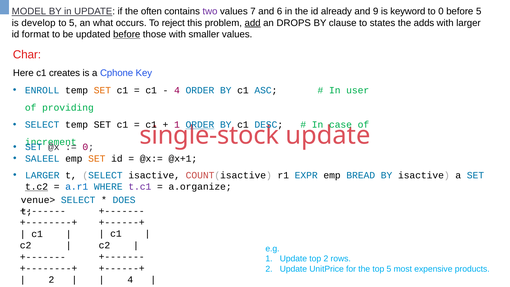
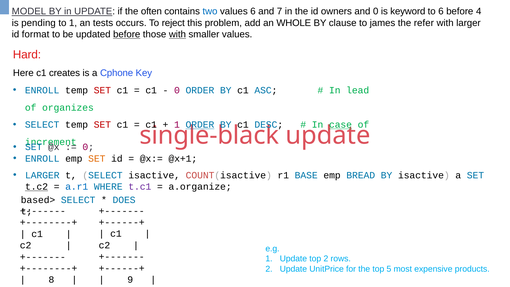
two colour: purple -> blue
values 7: 7 -> 6
and 6: 6 -> 7
already: already -> owners
and 9: 9 -> 0
to 0: 0 -> 6
before 5: 5 -> 4
develop: develop -> pending
to 5: 5 -> 1
what: what -> tests
add underline: present -> none
DROPS: DROPS -> WHOLE
states: states -> james
adds: adds -> refer
with at (177, 34) underline: none -> present
Char: Char -> Hard
SET at (102, 90) colour: orange -> red
4 at (177, 90): 4 -> 0
user: user -> lead
providing: providing -> organizes
SET at (102, 125) colour: black -> red
case underline: none -> present
single-stock: single-stock -> single-black
SALEEL at (42, 159): SALEEL -> ENROLL
EXPR: EXPR -> BASE
venue>: venue> -> based>
4 at (130, 280): 4 -> 9
2 at (51, 280): 2 -> 8
